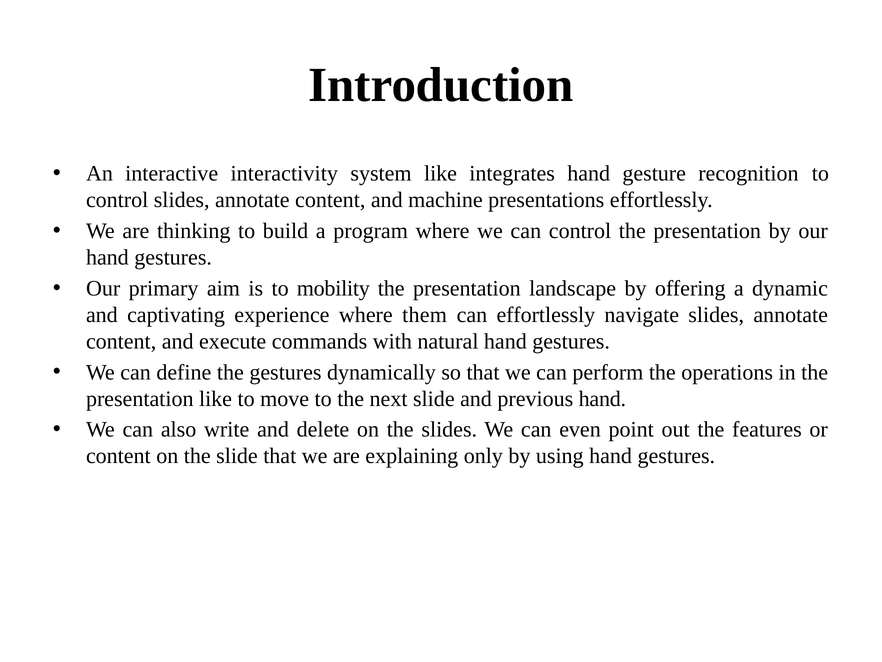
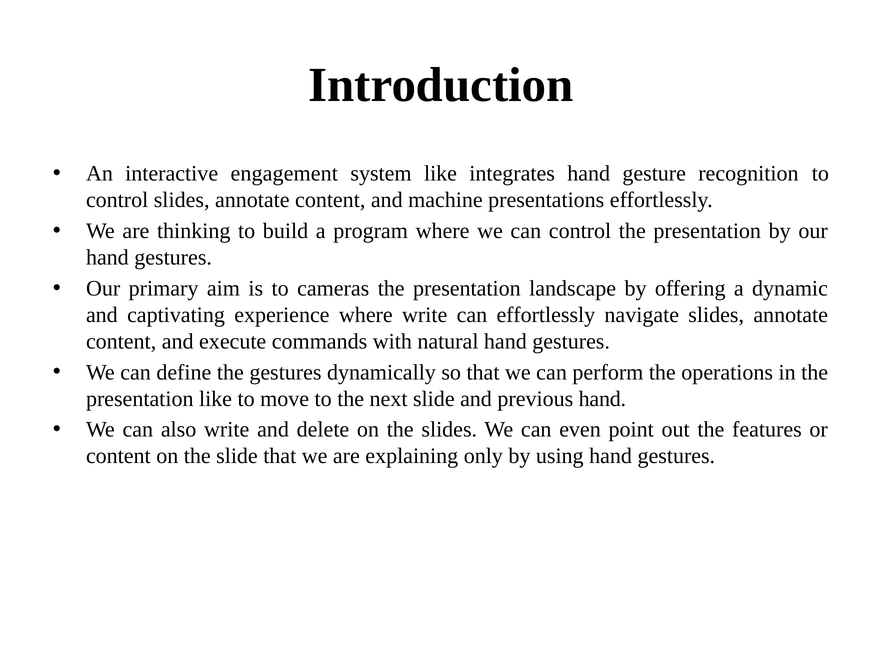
interactivity: interactivity -> engagement
mobility: mobility -> cameras
where them: them -> write
